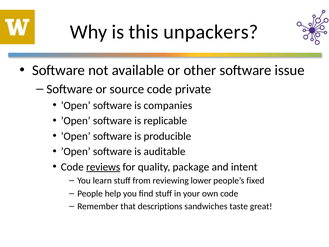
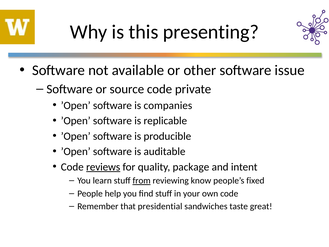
unpackers: unpackers -> presenting
from underline: none -> present
lower: lower -> know
descriptions: descriptions -> presidential
